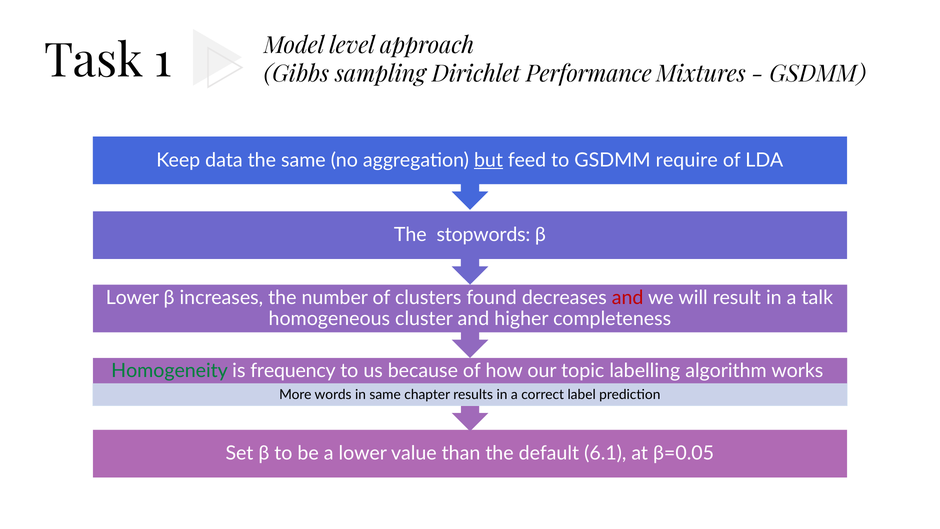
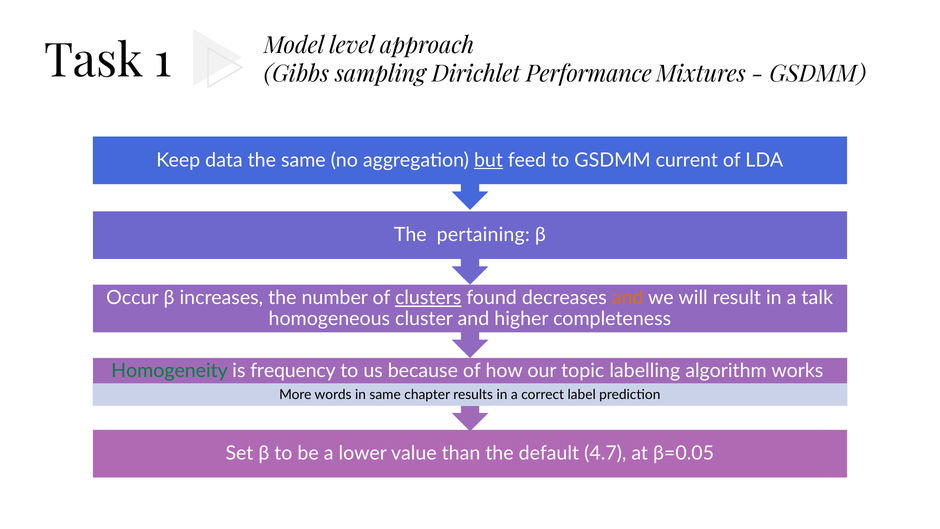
require: require -> current
stopwords: stopwords -> pertaining
Lower at (132, 298): Lower -> Occur
clusters underline: none -> present
and at (628, 298) colour: red -> orange
6.1: 6.1 -> 4.7
